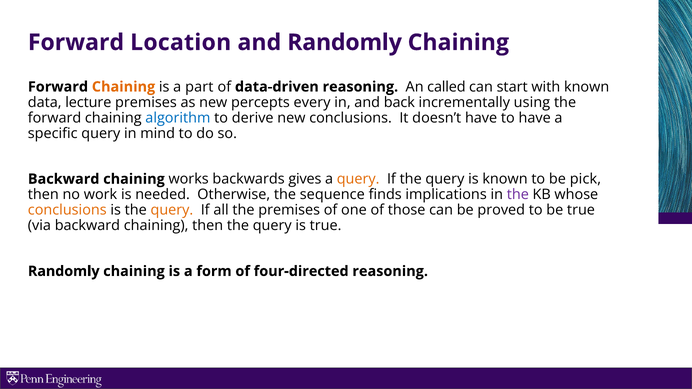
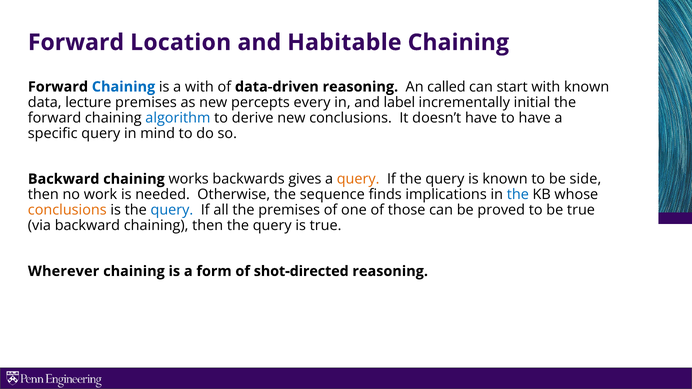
and Randomly: Randomly -> Habitable
Chaining at (123, 87) colour: orange -> blue
a part: part -> with
back: back -> label
using: using -> initial
pick: pick -> side
the at (518, 195) colour: purple -> blue
query at (172, 210) colour: orange -> blue
Randomly at (64, 271): Randomly -> Wherever
four-directed: four-directed -> shot-directed
